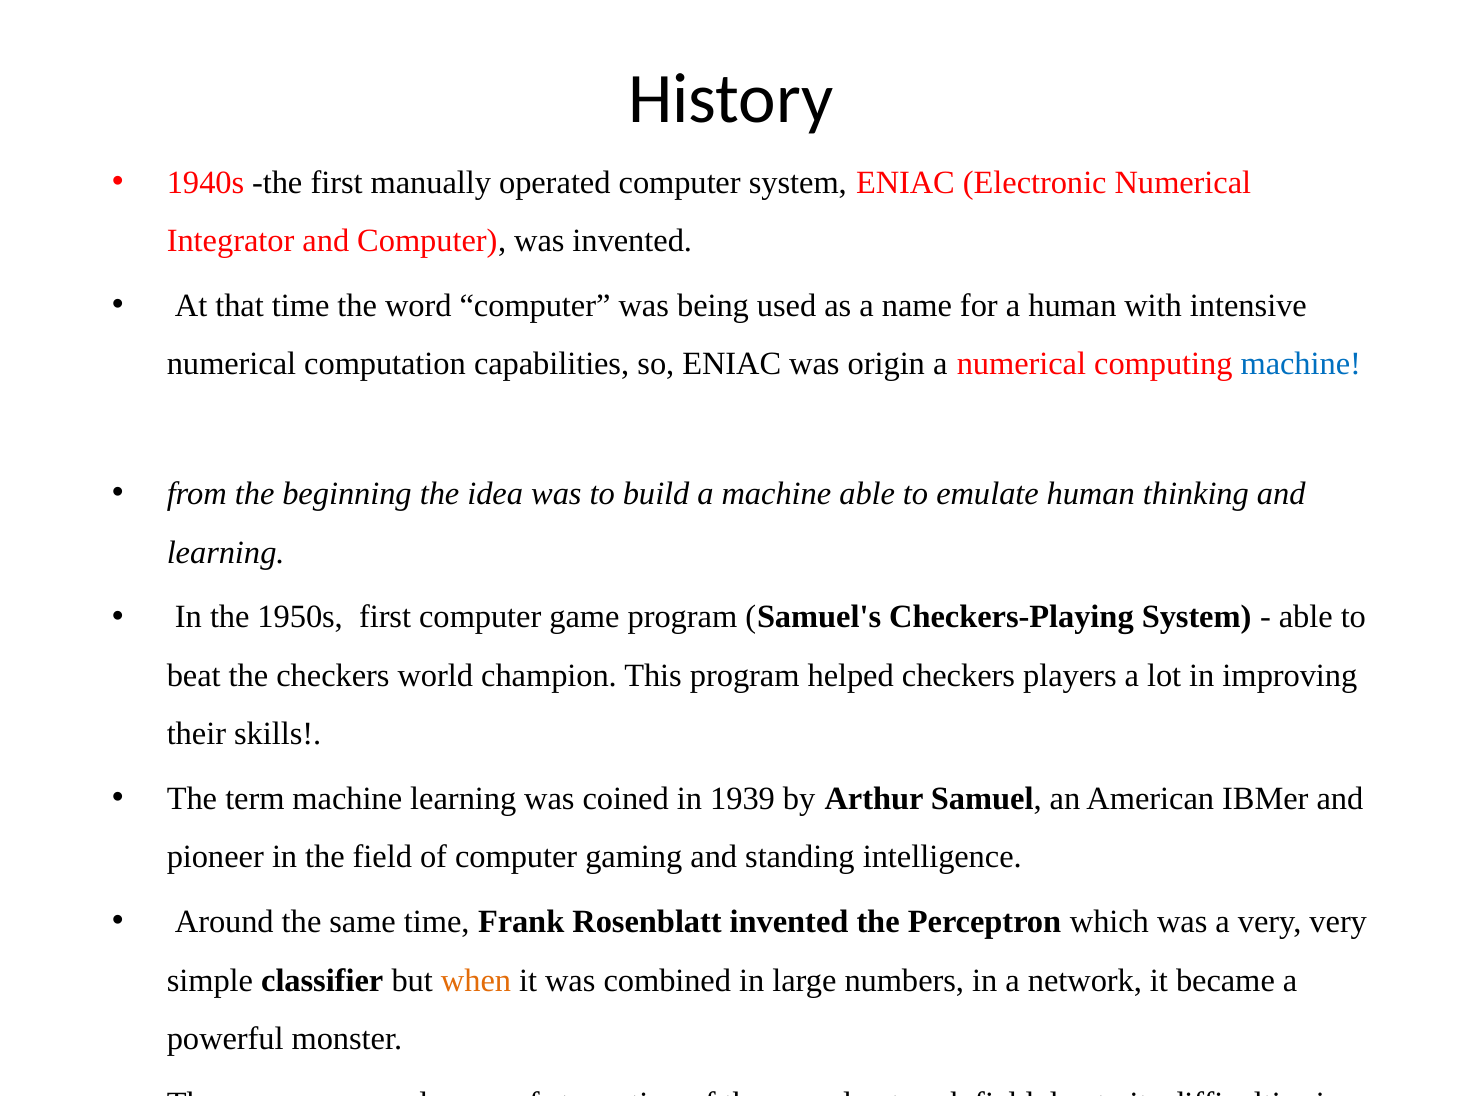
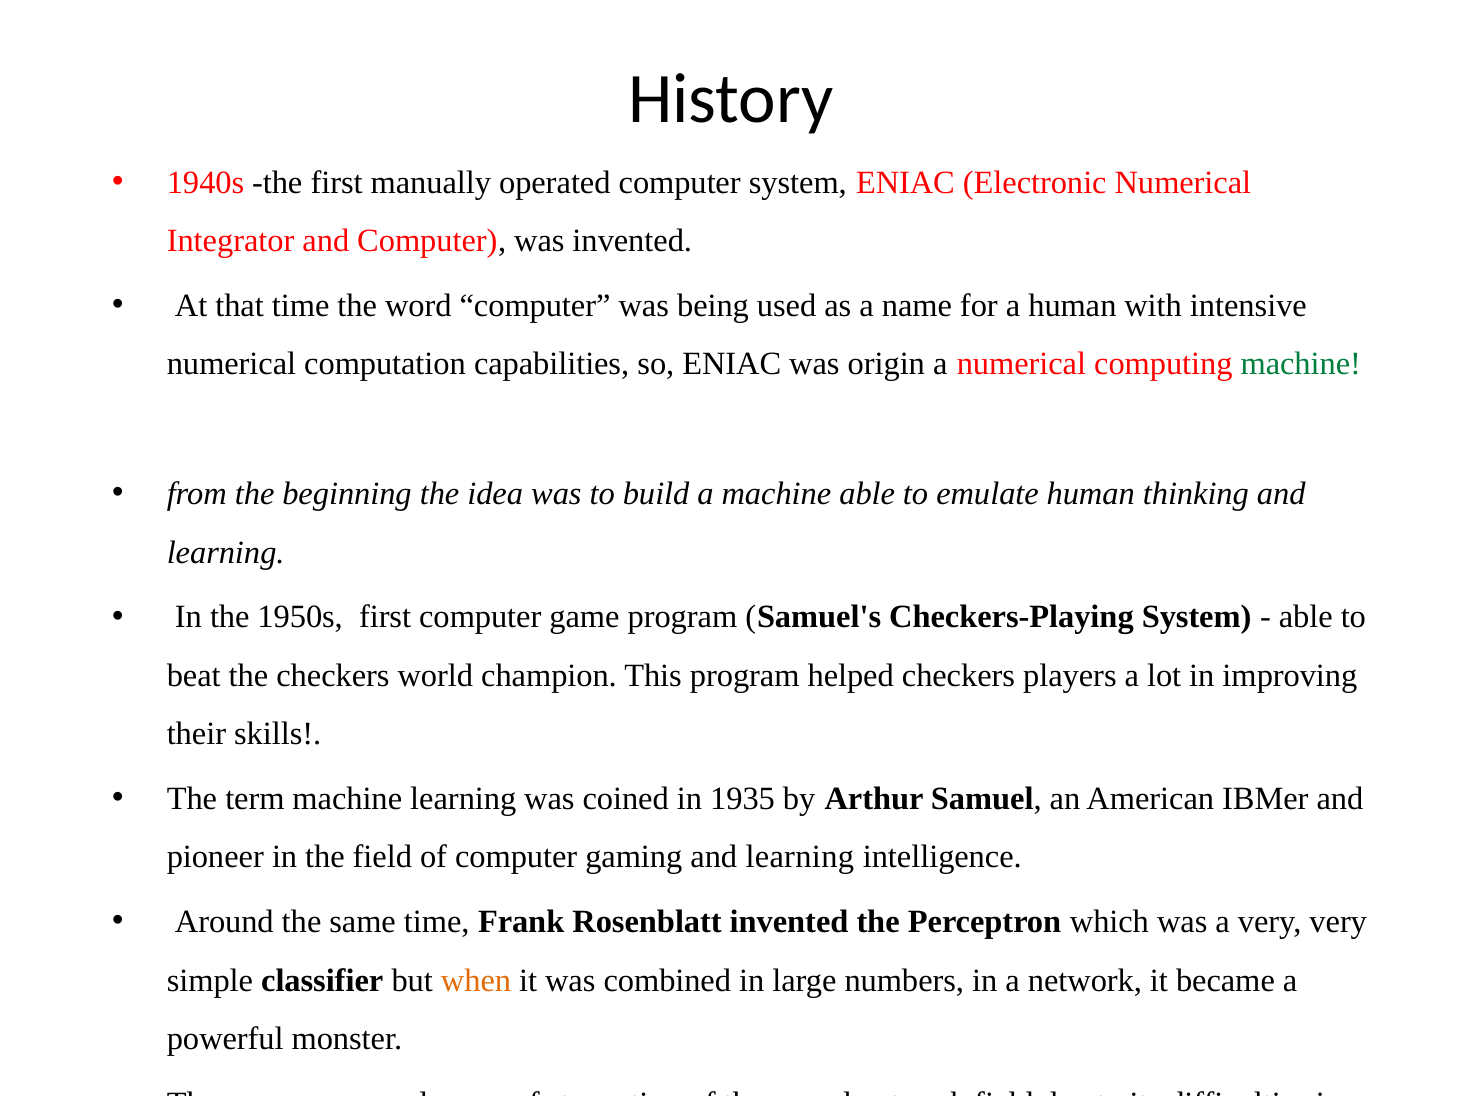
machine at (1301, 364) colour: blue -> green
1939: 1939 -> 1935
gaming and standing: standing -> learning
